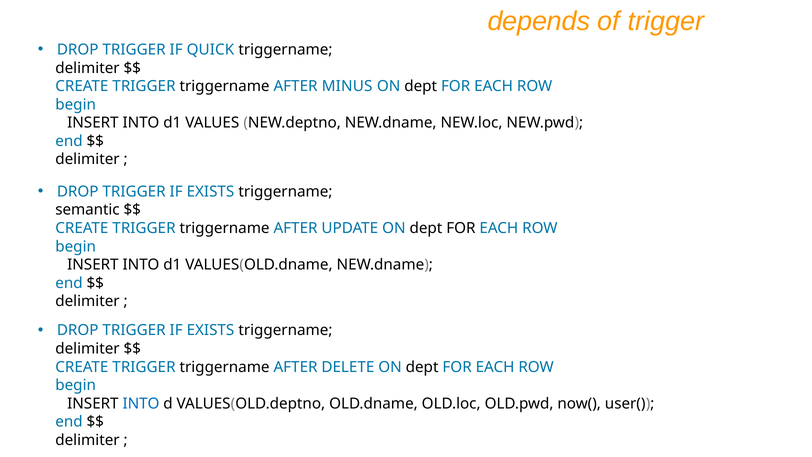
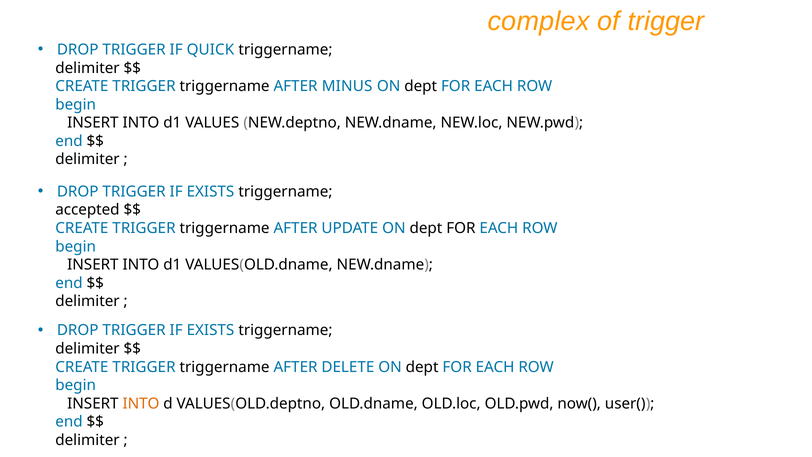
depends: depends -> complex
semantic: semantic -> accepted
INTO at (141, 403) colour: blue -> orange
